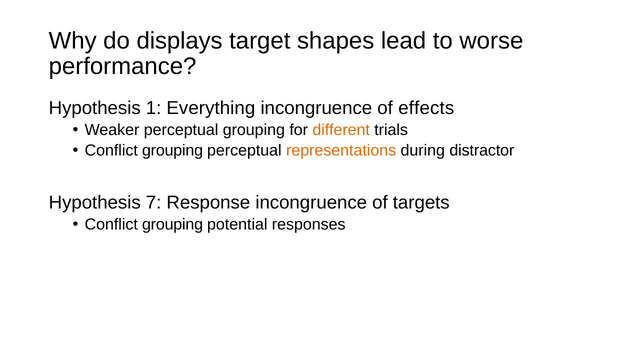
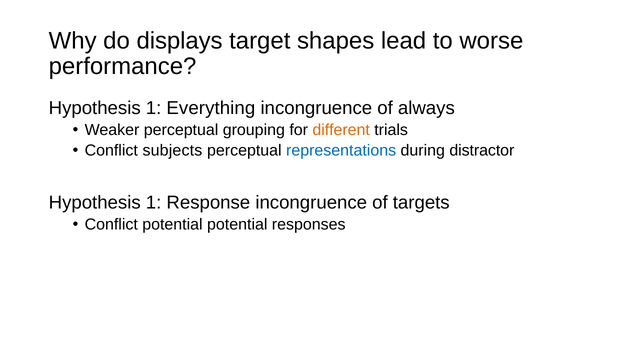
effects: effects -> always
grouping at (173, 151): grouping -> subjects
representations colour: orange -> blue
7 at (154, 203): 7 -> 1
grouping at (173, 225): grouping -> potential
